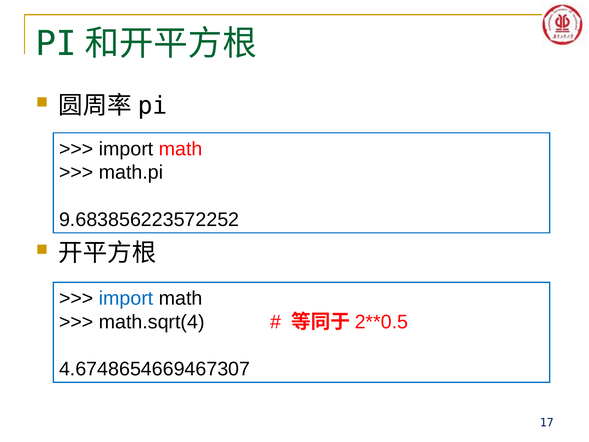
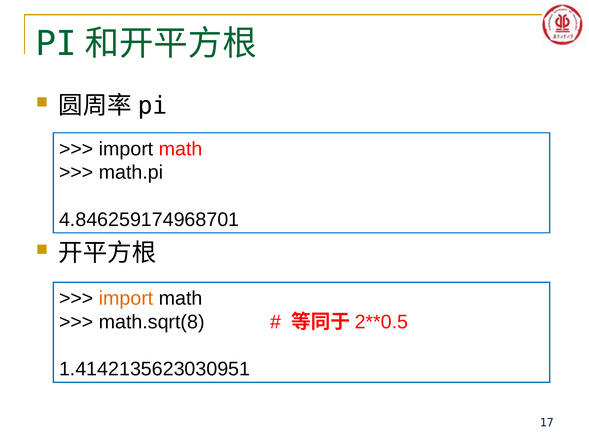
9.683856223572252: 9.683856223572252 -> 4.846259174968701
import at (126, 298) colour: blue -> orange
math.sqrt(4: math.sqrt(4 -> math.sqrt(8
4.6748654669467307: 4.6748654669467307 -> 1.4142135623030951
